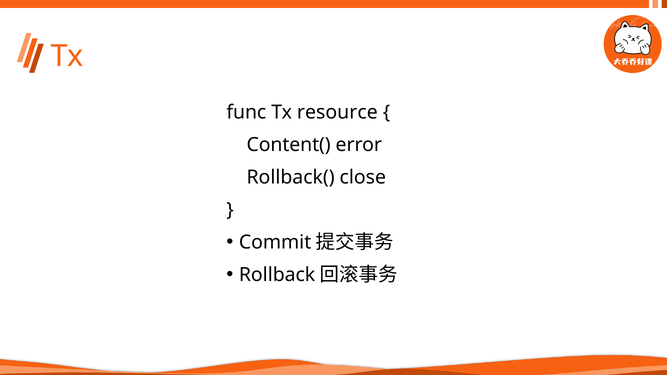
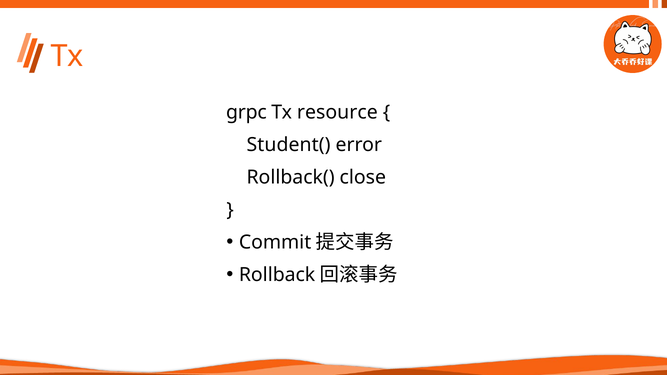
func: func -> grpc
Content(: Content( -> Student(
